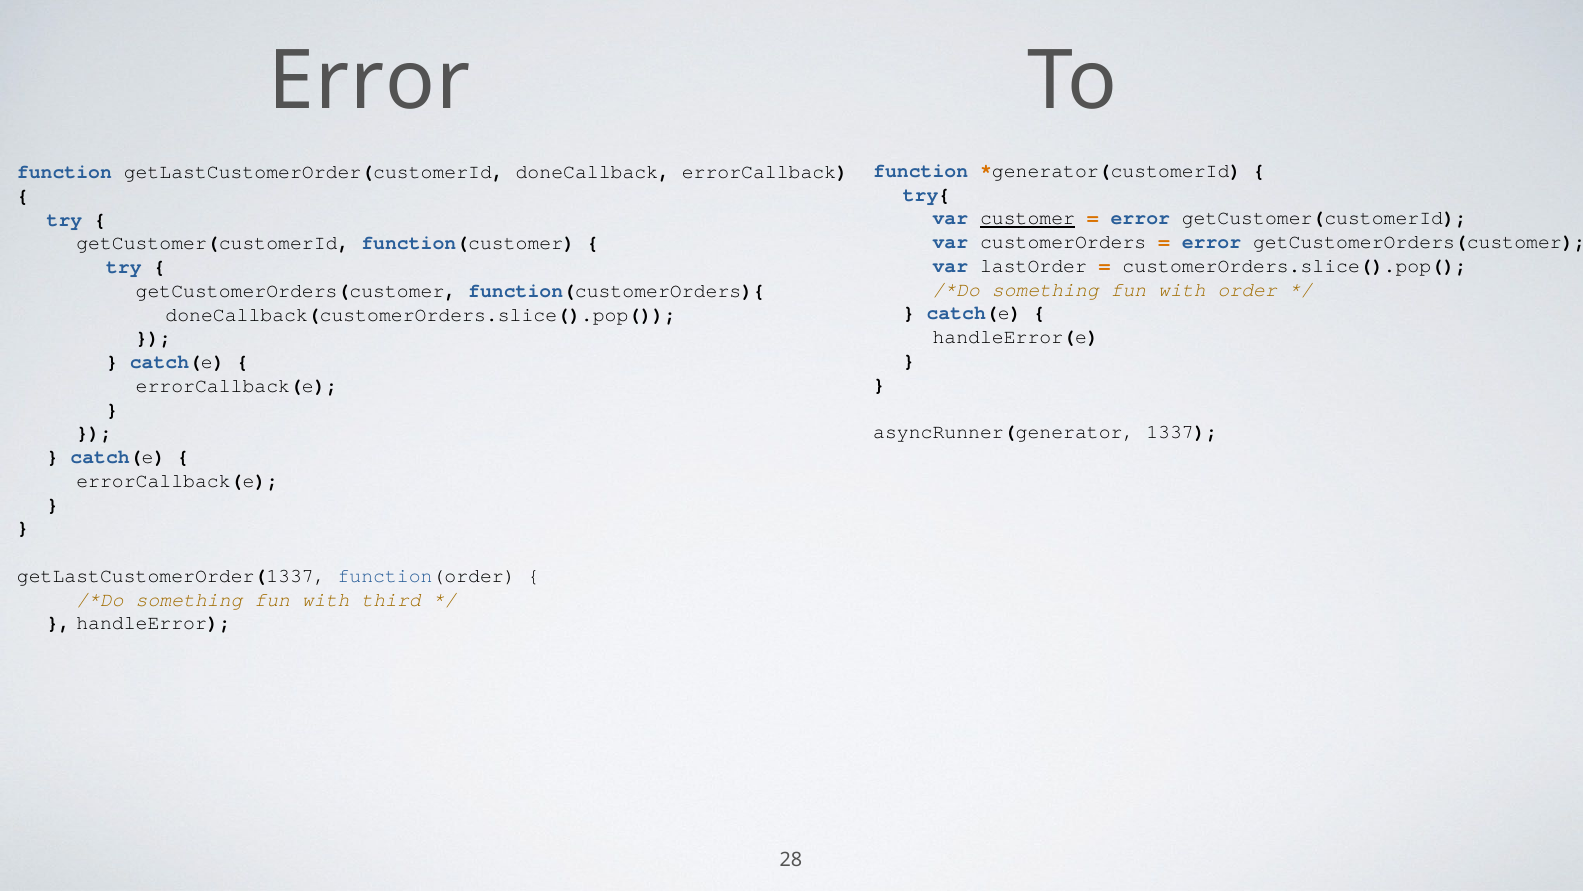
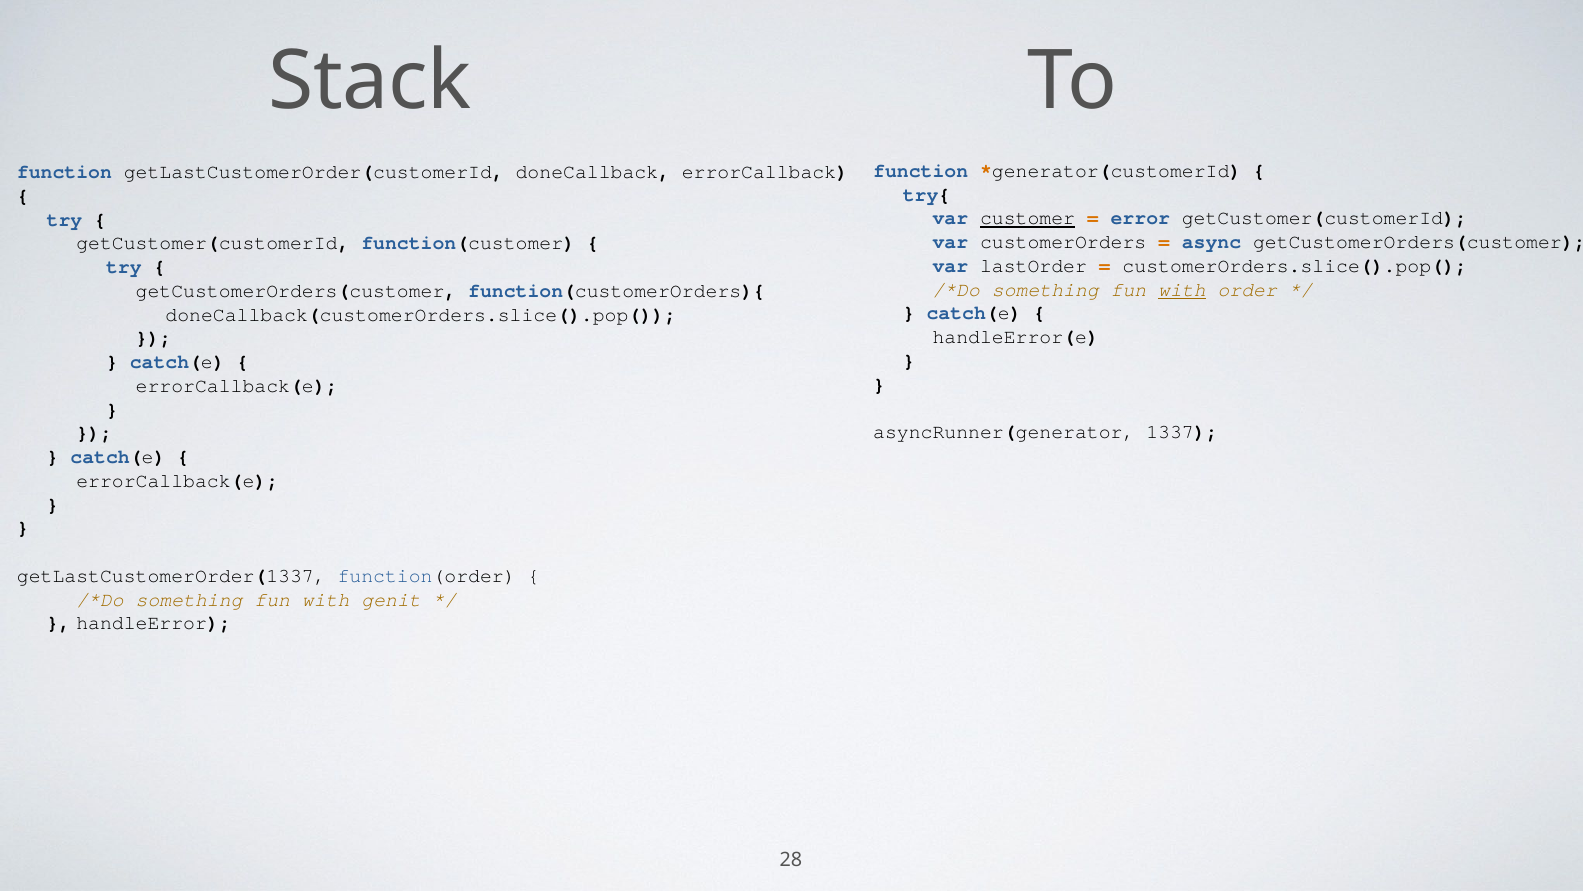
Error at (370, 81): Error -> Stack
error at (1212, 242): error -> async
with at (1182, 290) underline: none -> present
third: third -> genit
